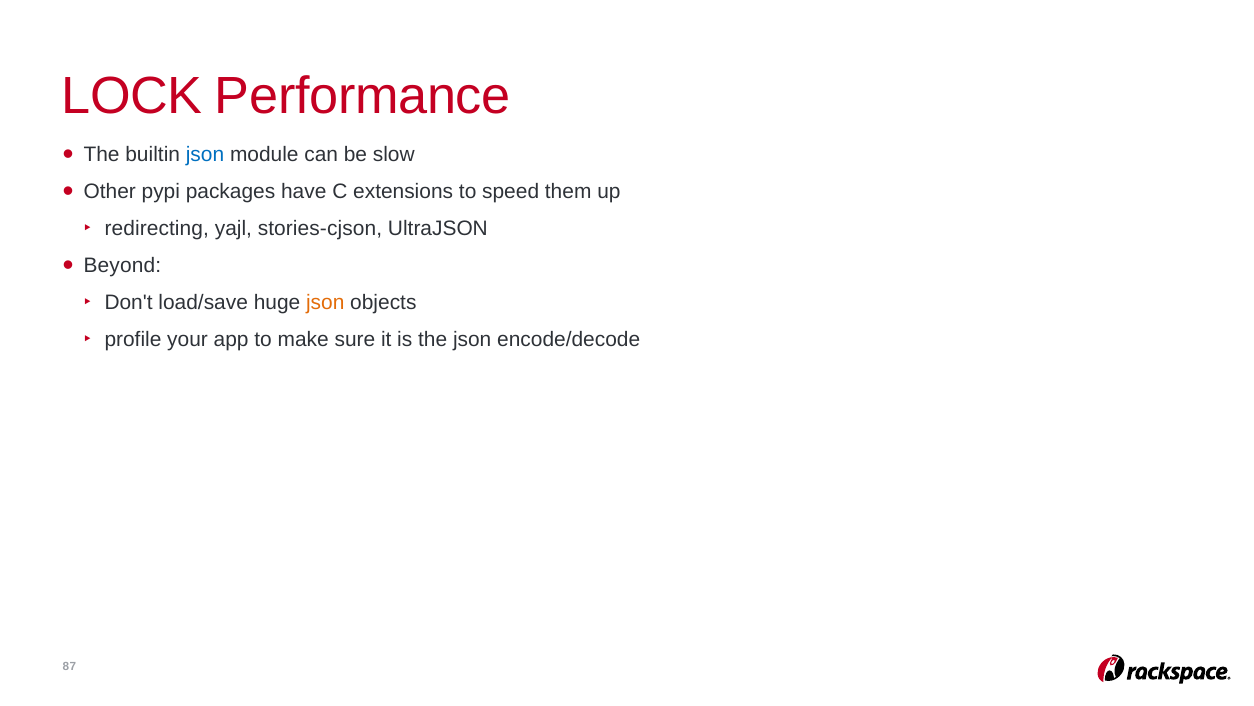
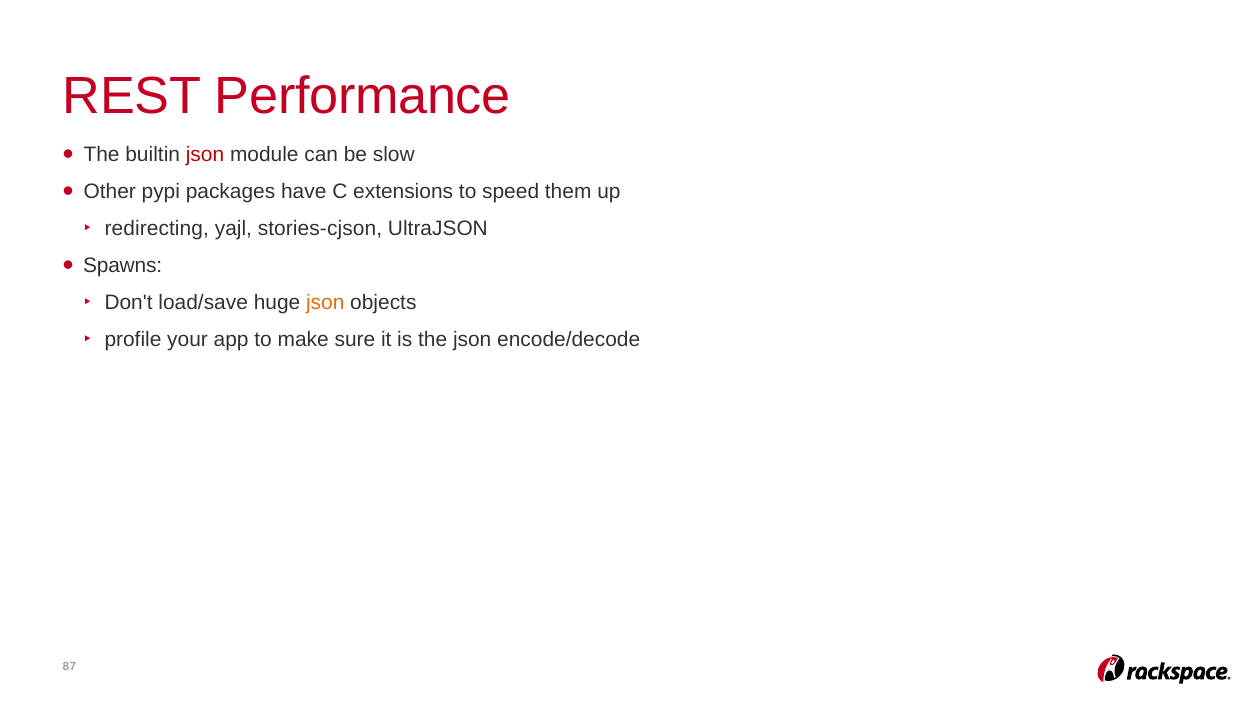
LOCK: LOCK -> REST
json at (205, 155) colour: blue -> red
Beyond: Beyond -> Spawns
